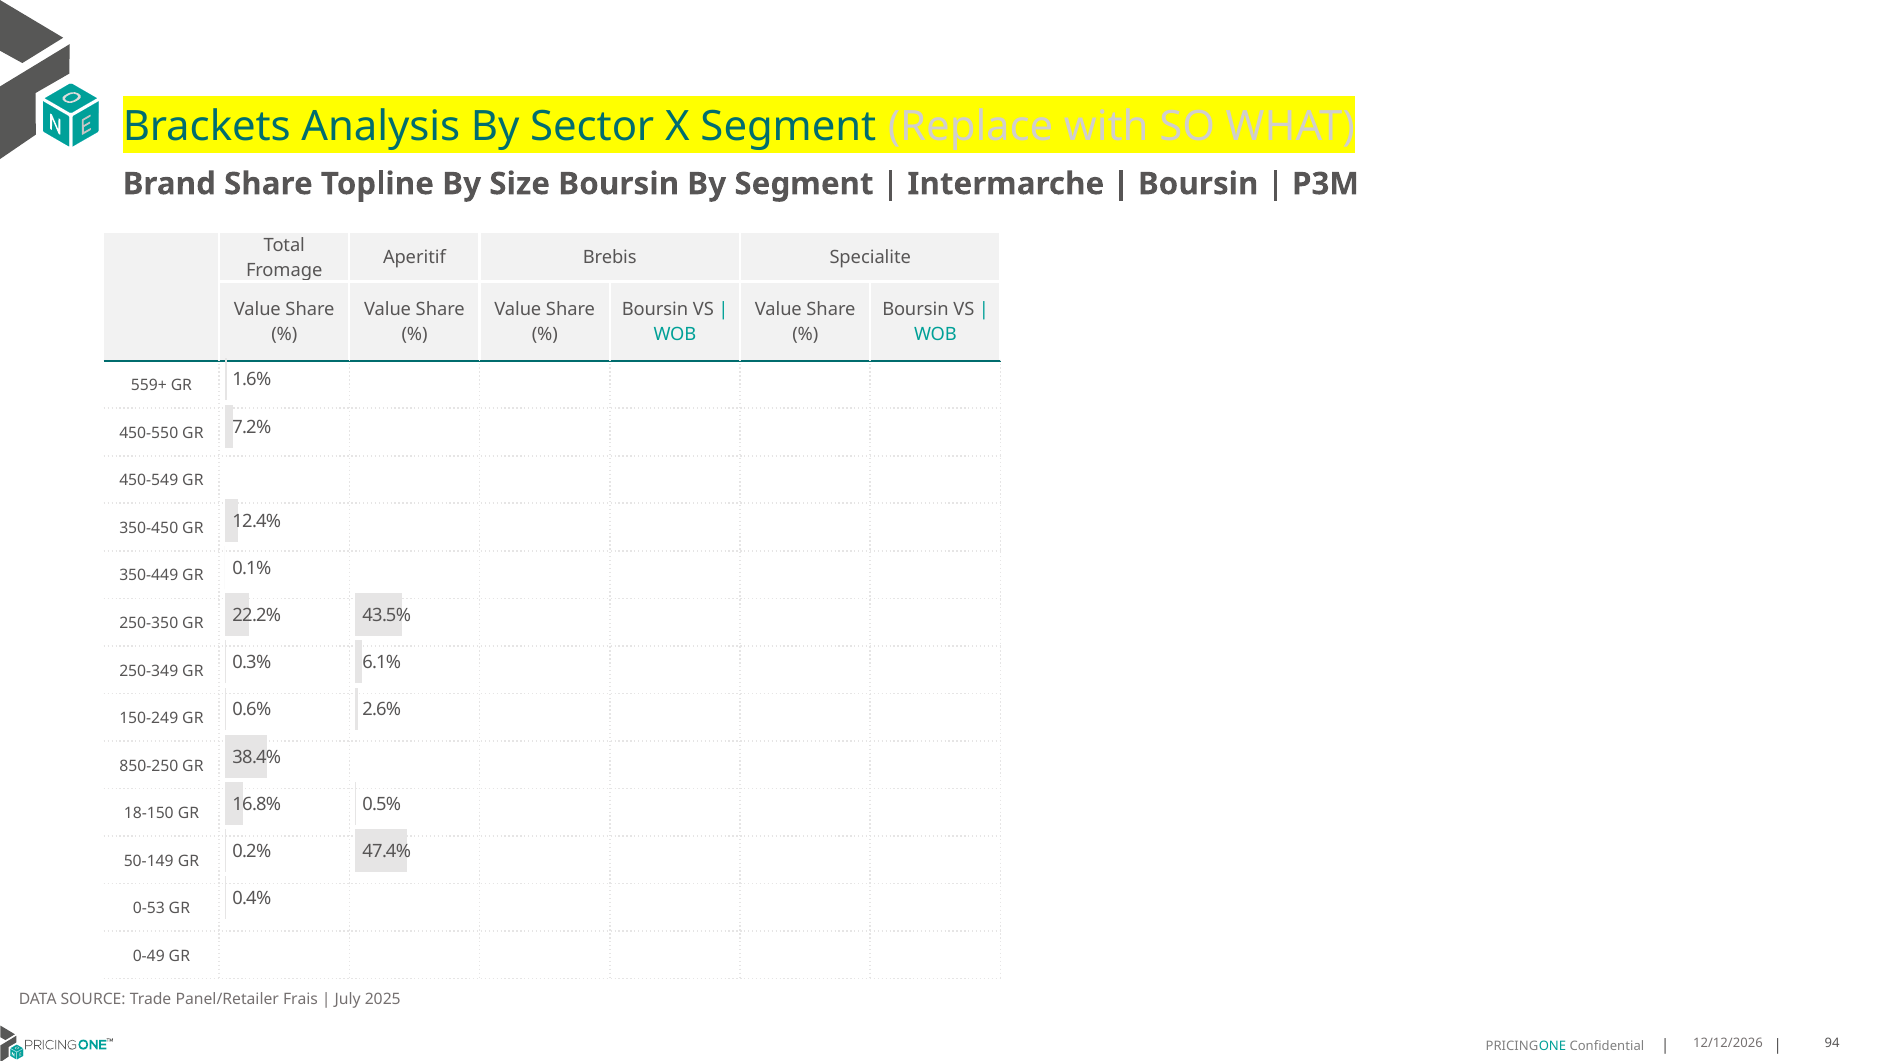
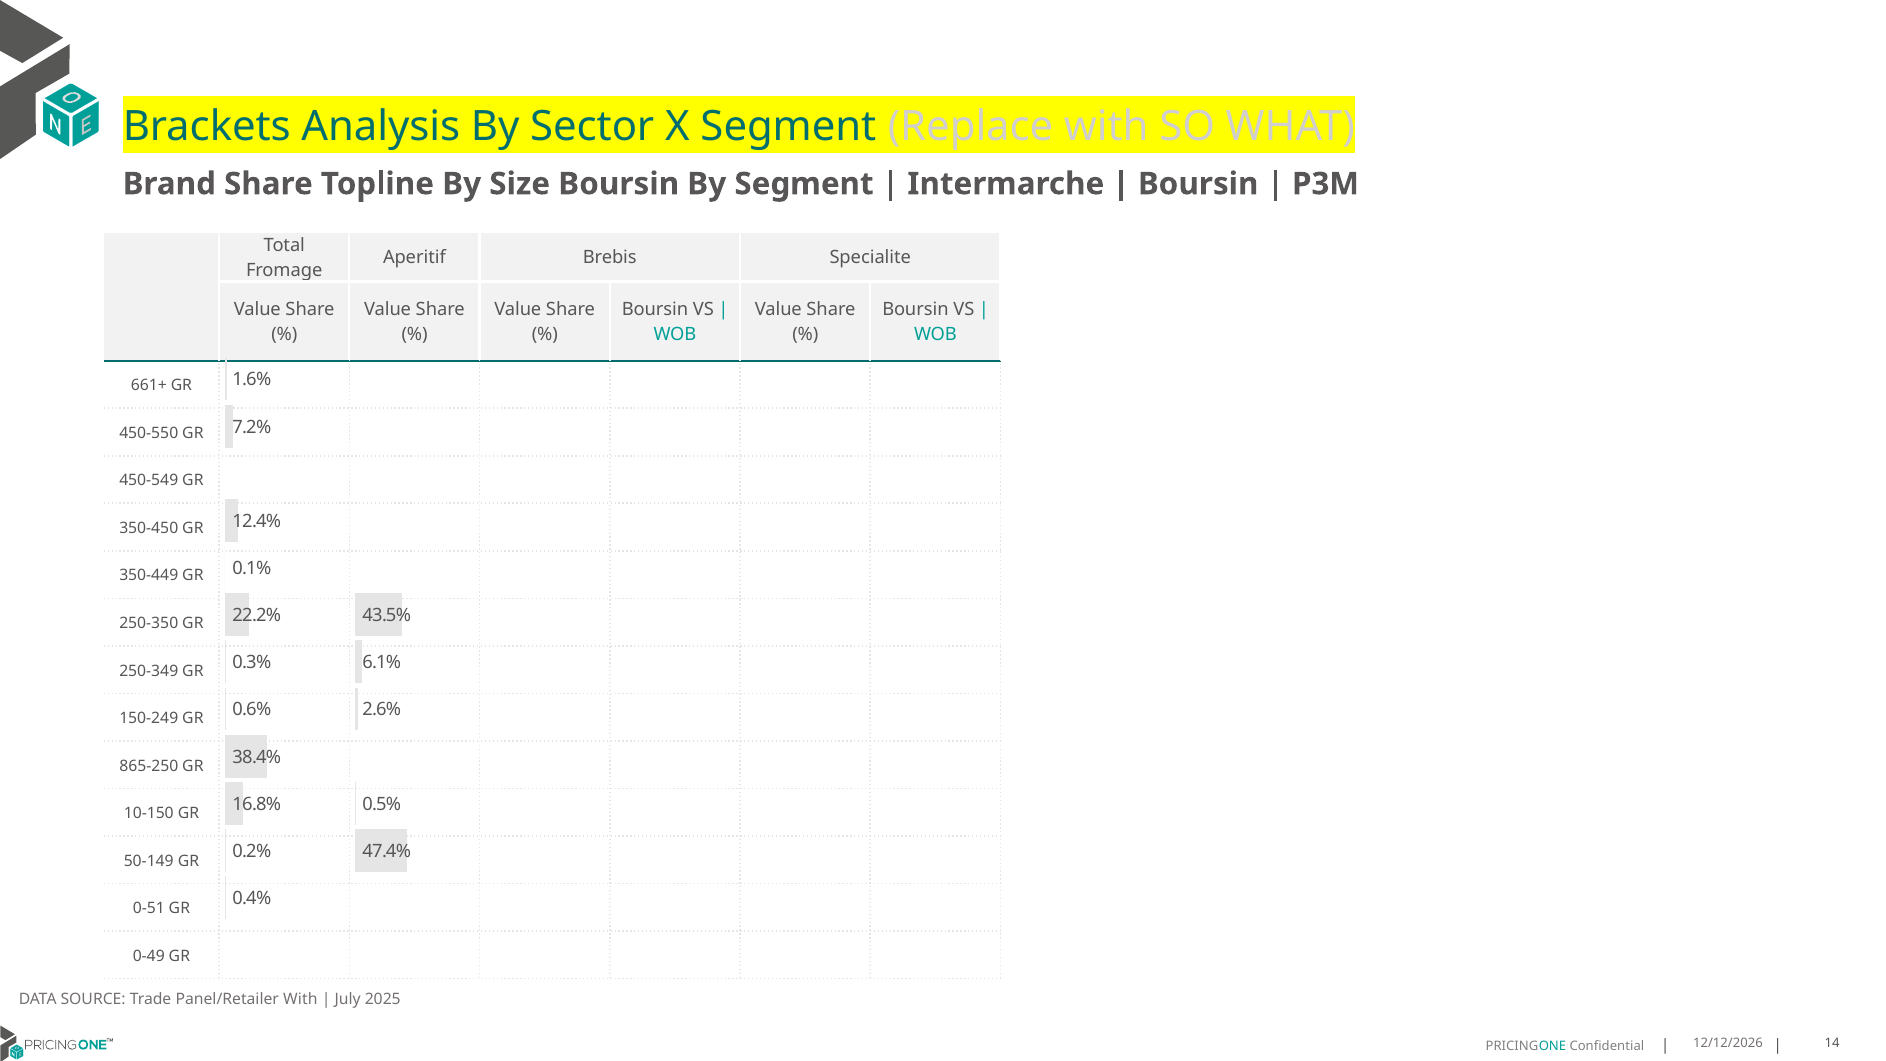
559+: 559+ -> 661+
850-250: 850-250 -> 865-250
18-150: 18-150 -> 10-150
0-53: 0-53 -> 0-51
Panel/Retailer Frais: Frais -> With
94: 94 -> 14
